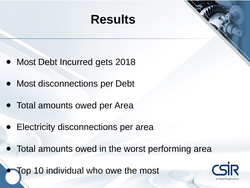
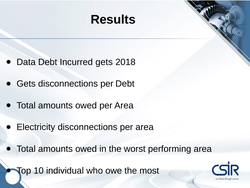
Most at (26, 62): Most -> Data
Most at (26, 84): Most -> Gets
